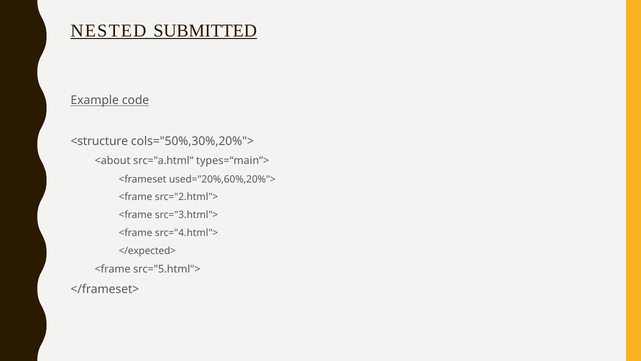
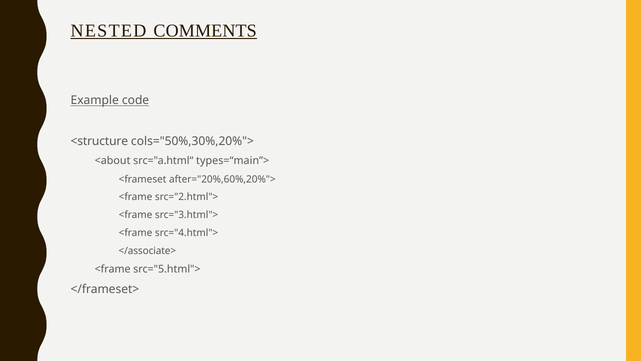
SUBMITTED: SUBMITTED -> COMMENTS
used="20%,60%,20%">: used="20%,60%,20%"> -> after="20%,60%,20%">
</expected>: </expected> -> </associate>
